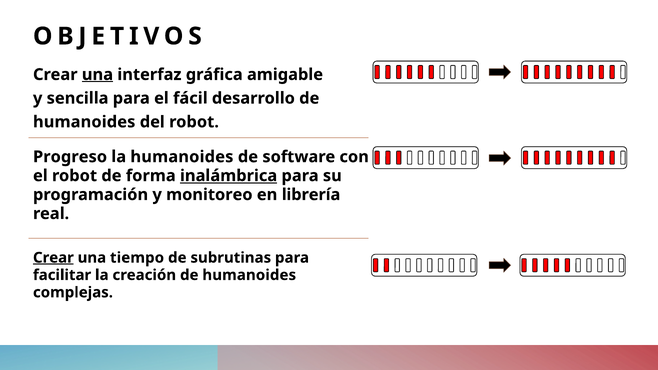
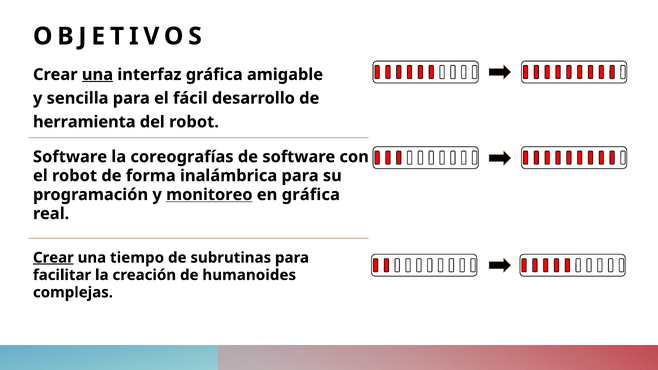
humanoides at (84, 122): humanoides -> herramienta
Progreso at (70, 157): Progreso -> Software
la humanoides: humanoides -> coreografías
inalámbrica underline: present -> none
monitoreo underline: none -> present
en librería: librería -> gráfica
